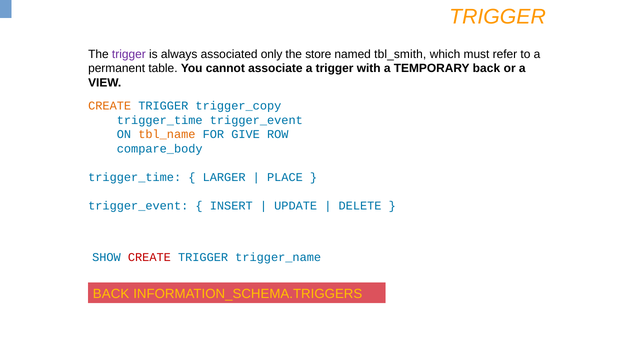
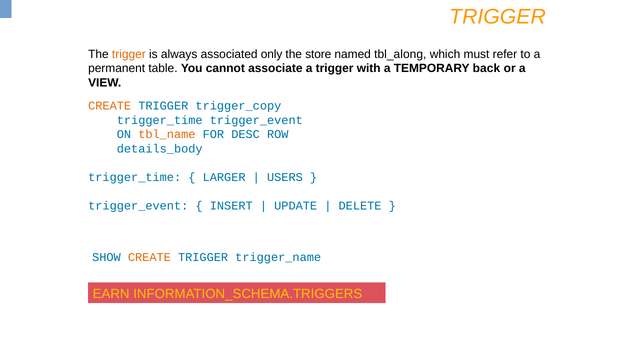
trigger at (129, 54) colour: purple -> orange
tbl_smith: tbl_smith -> tbl_along
GIVE: GIVE -> DESC
compare_body: compare_body -> details_body
PLACE: PLACE -> USERS
CREATE at (149, 257) colour: red -> orange
BACK at (111, 293): BACK -> EARN
